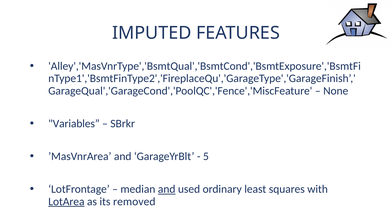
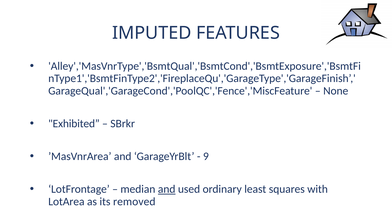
Variables: Variables -> Exhibited
5: 5 -> 9
LotArea underline: present -> none
